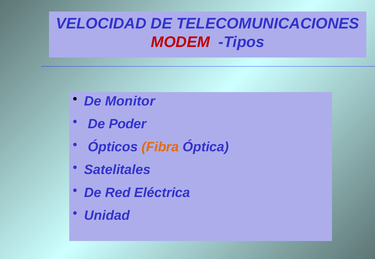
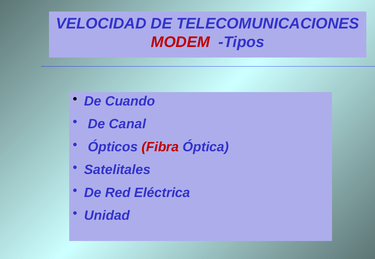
Monitor: Monitor -> Cuando
Poder: Poder -> Canal
Fibra colour: orange -> red
